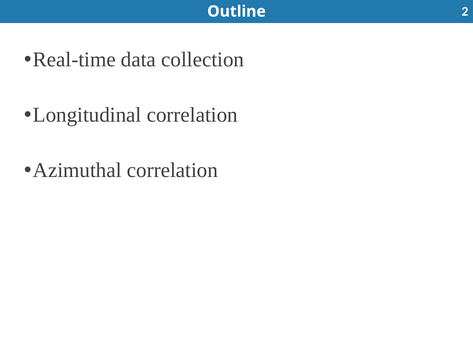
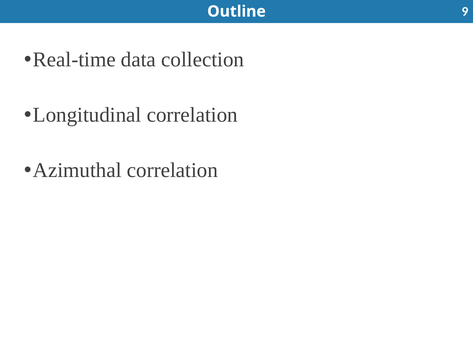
2: 2 -> 9
